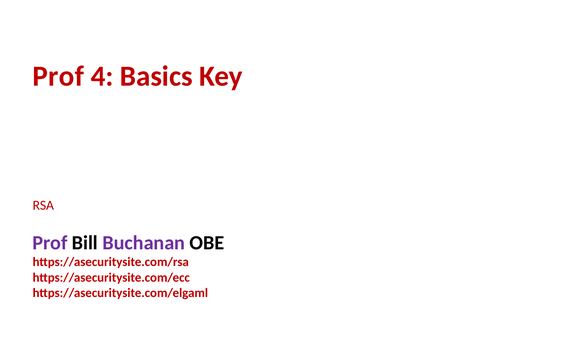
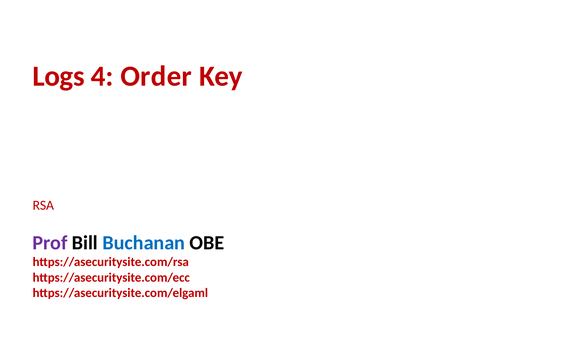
Prof at (58, 76): Prof -> Logs
Basics: Basics -> Order
Buchanan colour: purple -> blue
